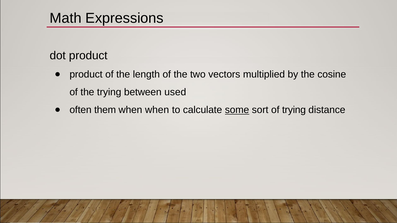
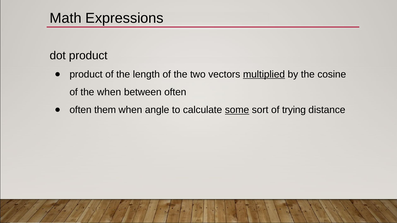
multiplied underline: none -> present
the trying: trying -> when
between used: used -> often
when when: when -> angle
